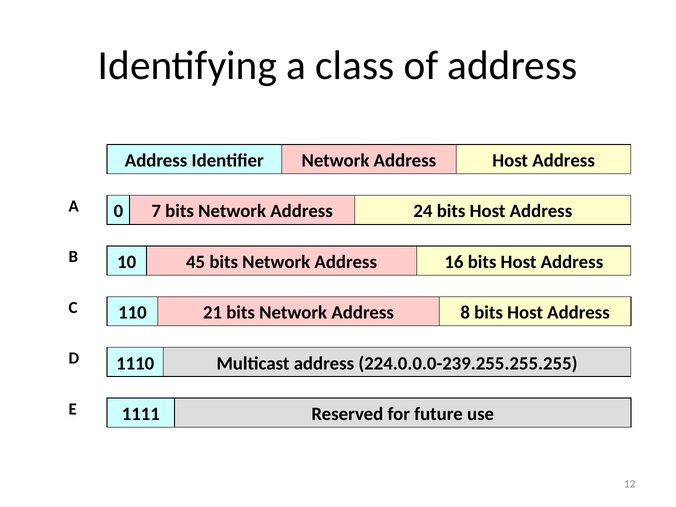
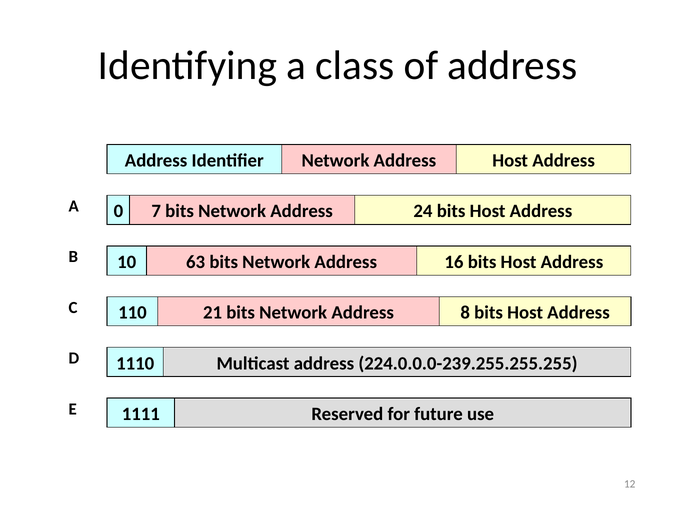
45: 45 -> 63
